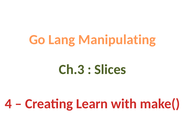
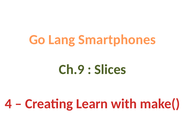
Manipulating: Manipulating -> Smartphones
Ch.3: Ch.3 -> Ch.9
